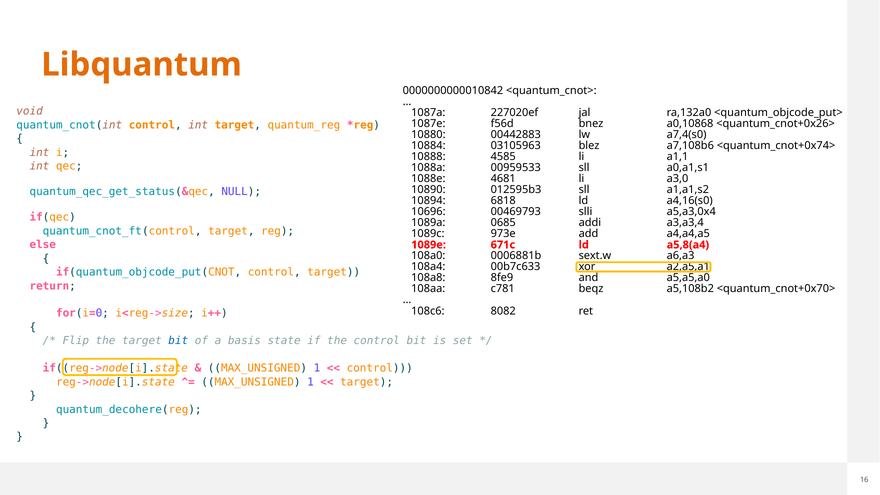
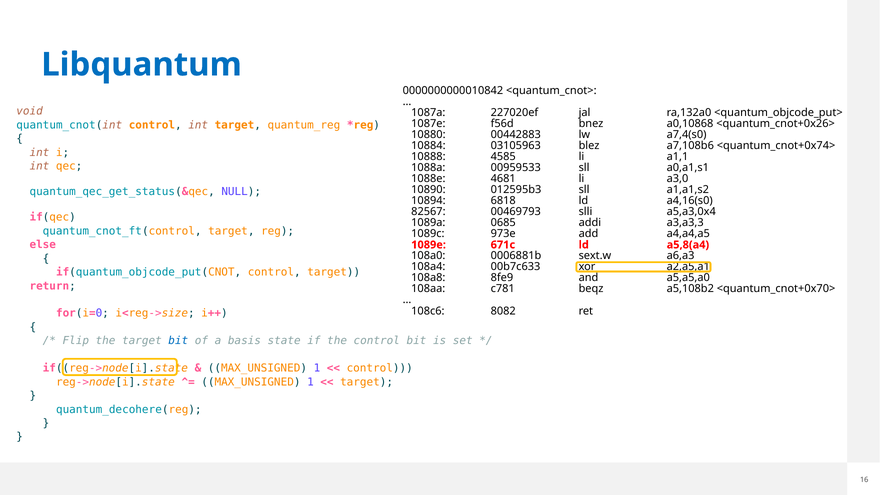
Libquantum colour: orange -> blue
10696: 10696 -> 82567
a3,a3,4: a3,a3,4 -> a3,a3,3
